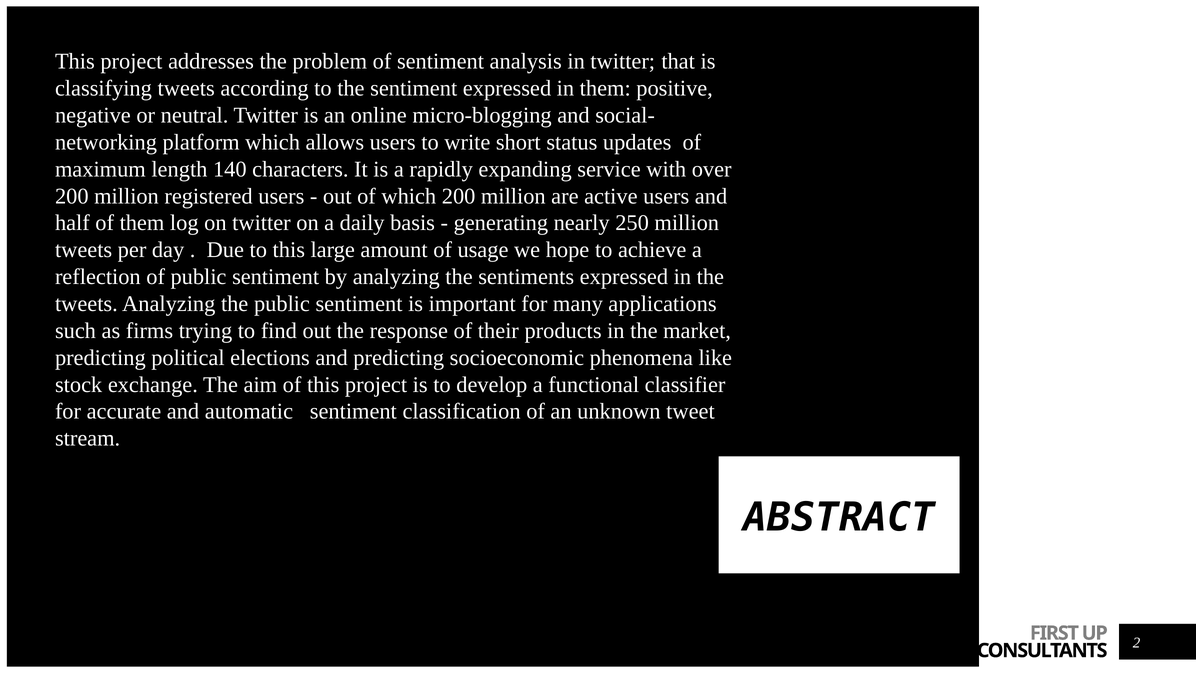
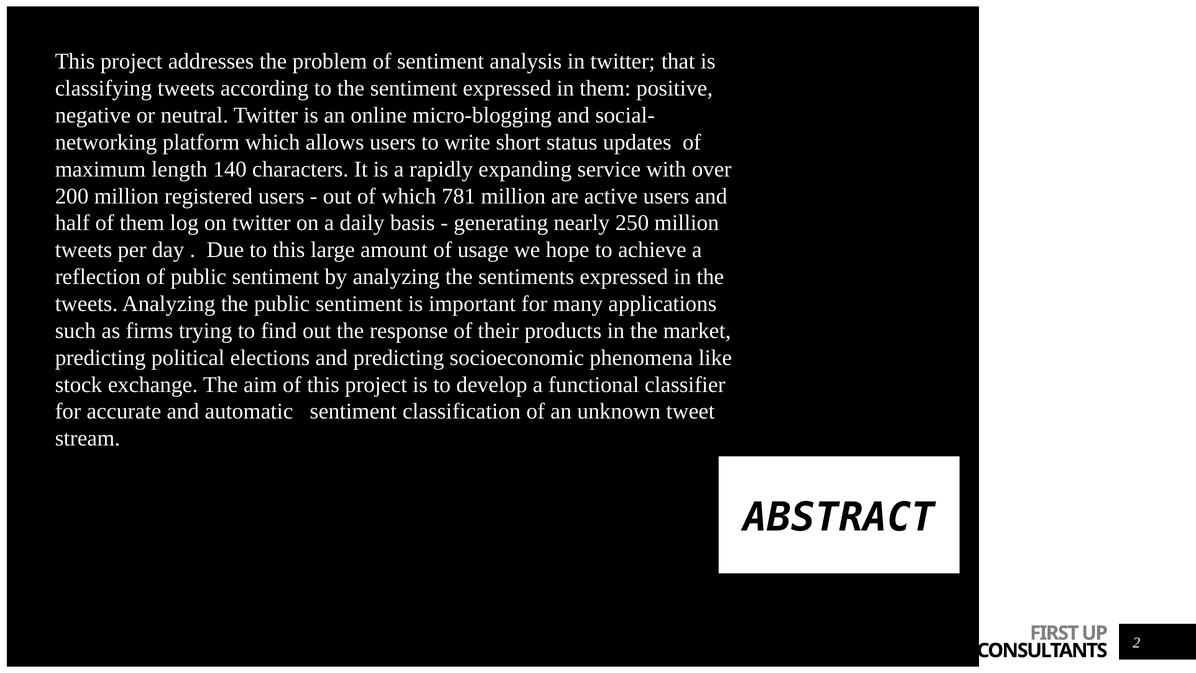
which 200: 200 -> 781
